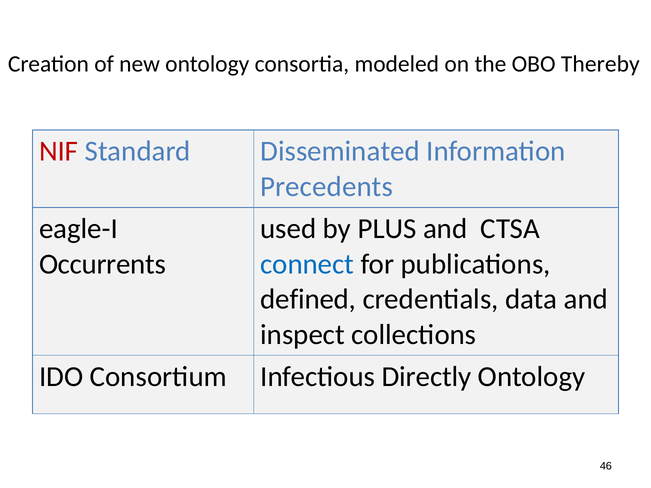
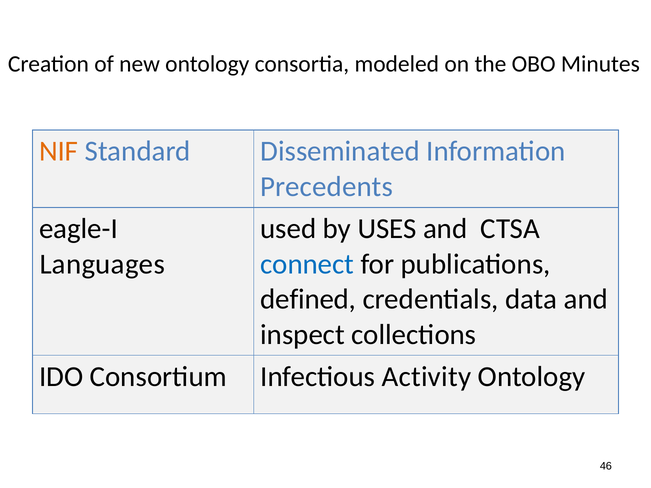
Thereby: Thereby -> Minutes
NIF colour: red -> orange
PLUS: PLUS -> USES
Occurrents: Occurrents -> Languages
Directly: Directly -> Activity
